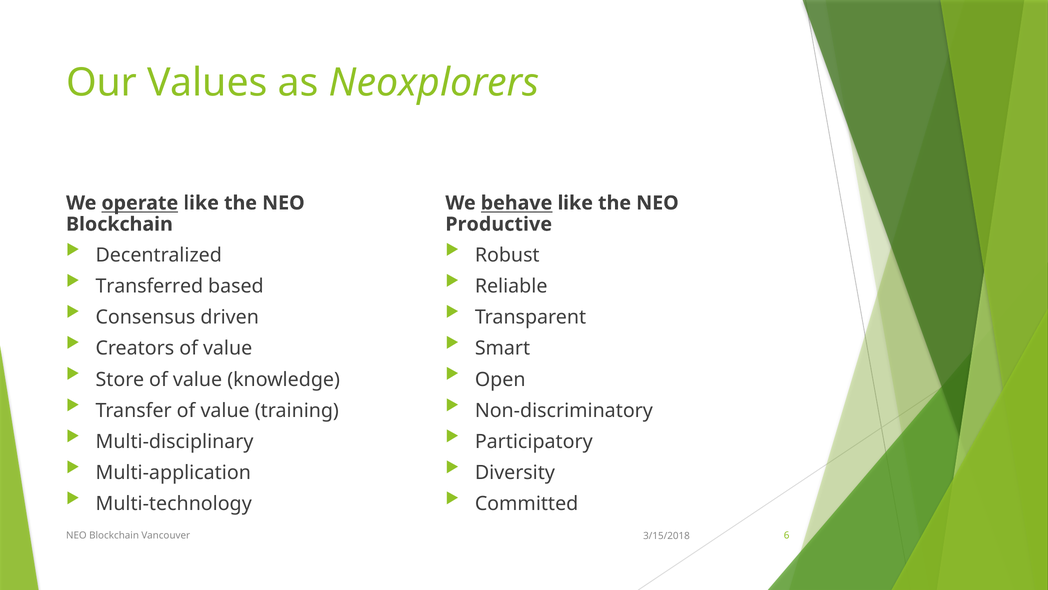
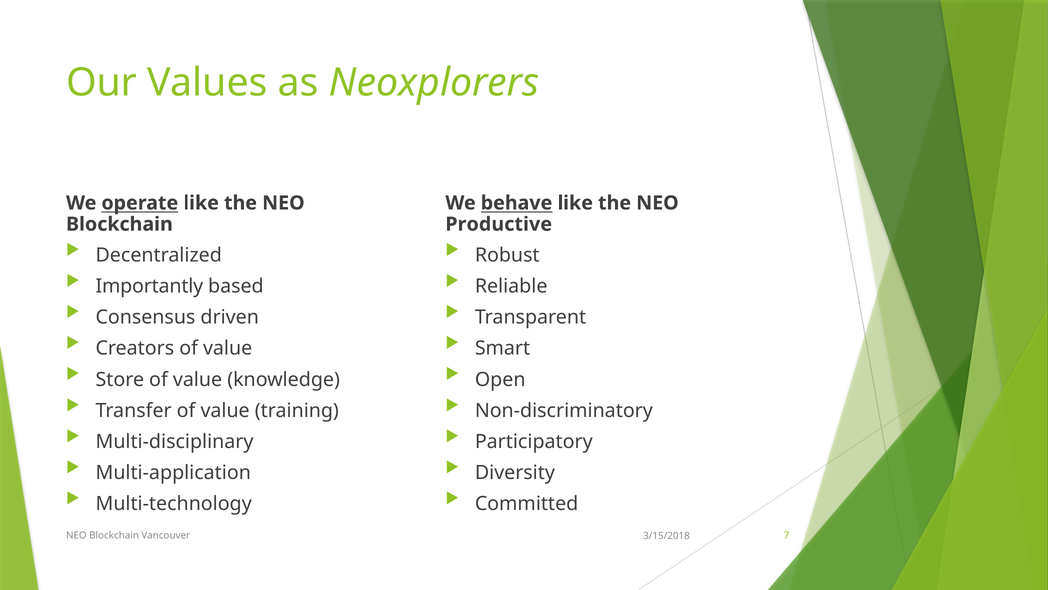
Transferred: Transferred -> Importantly
6: 6 -> 7
